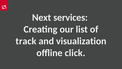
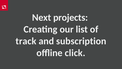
services: services -> projects
visualization: visualization -> subscription
